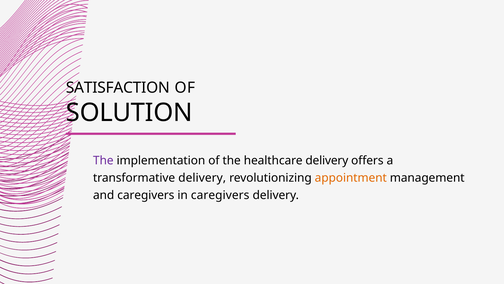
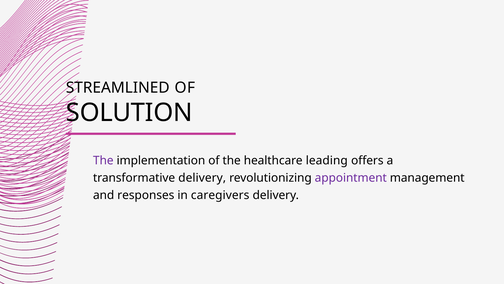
SATISFACTION: SATISFACTION -> STREAMLINED
healthcare delivery: delivery -> leading
appointment colour: orange -> purple
and caregivers: caregivers -> responses
